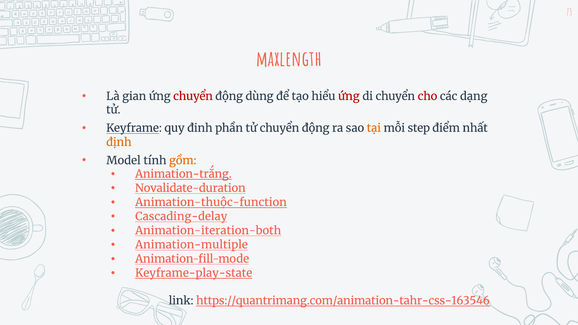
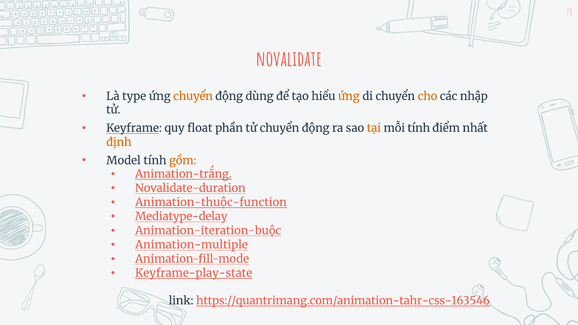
maxlength: maxlength -> novalidate
gian: gian -> type
chuyển at (193, 96) colour: red -> orange
ứng at (349, 96) colour: red -> orange
cho colour: red -> orange
dạng: dạng -> nhập
đinh: đinh -> float
mỗi step: step -> tính
Cascading-delay: Cascading-delay -> Mediatype-delay
Animation-iteration-both: Animation-iteration-both -> Animation-iteration-buộc
